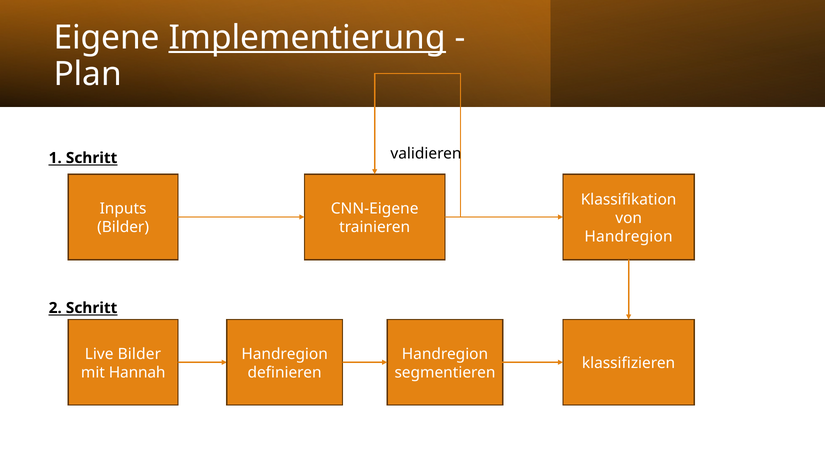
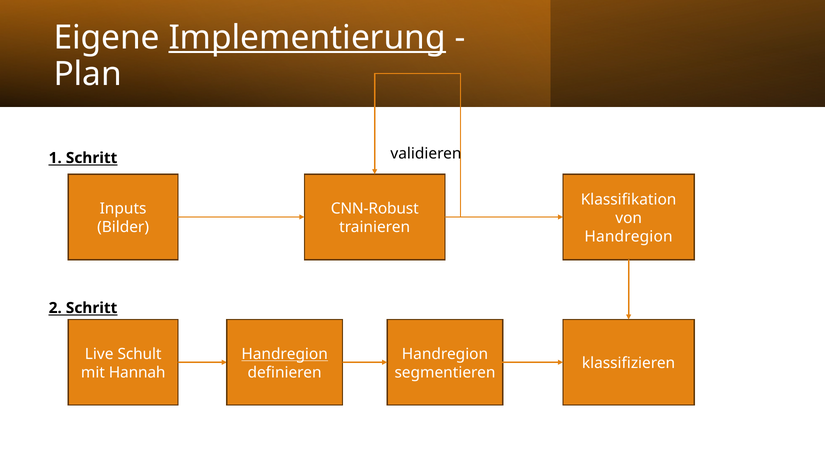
CNN-Eigene: CNN-Eigene -> CNN-Robust
Live Bilder: Bilder -> Schult
Handregion at (285, 354) underline: none -> present
